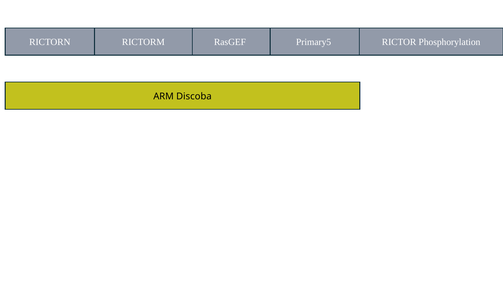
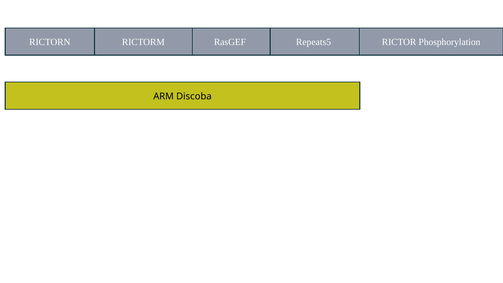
Primary5: Primary5 -> Repeats5
